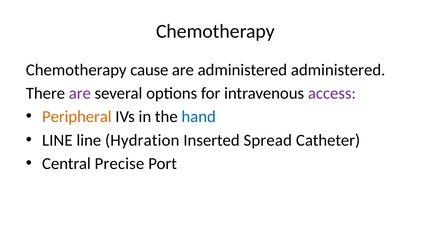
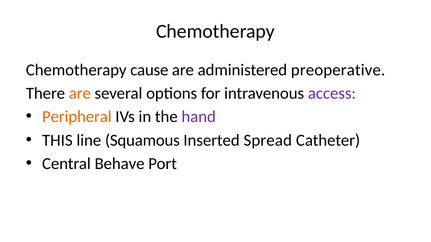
administered administered: administered -> preoperative
are at (80, 93) colour: purple -> orange
hand colour: blue -> purple
LINE at (57, 140): LINE -> THIS
Hydration: Hydration -> Squamous
Precise: Precise -> Behave
